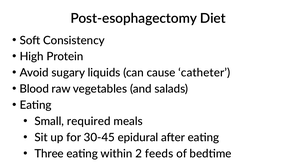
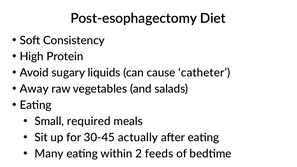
Blood: Blood -> Away
epidural: epidural -> actually
Three: Three -> Many
